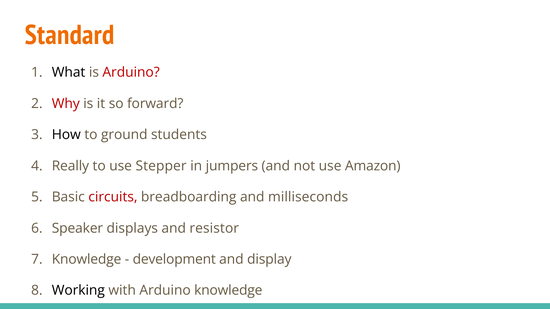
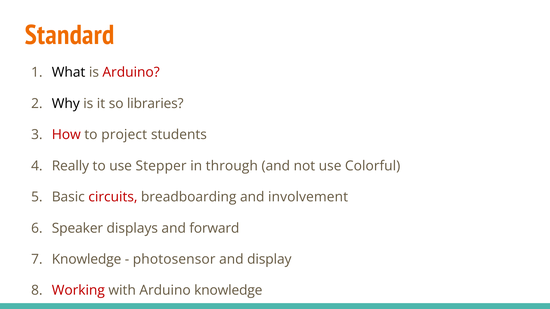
Why colour: red -> black
forward: forward -> libraries
How colour: black -> red
ground: ground -> project
jumpers: jumpers -> through
Amazon: Amazon -> Colorful
milliseconds: milliseconds -> involvement
resistor: resistor -> forward
development: development -> photosensor
Working colour: black -> red
